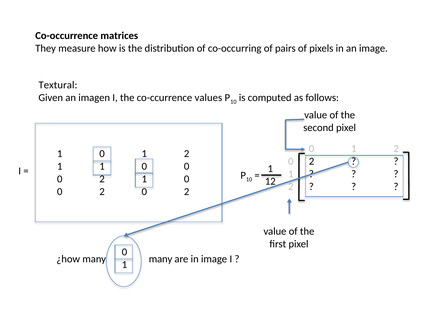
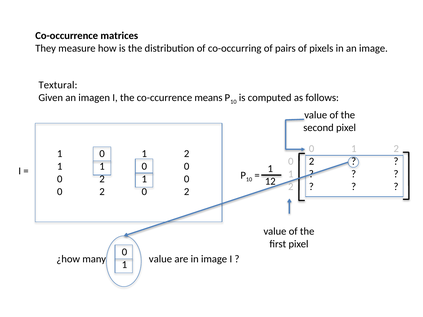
values: values -> means
many many: many -> value
